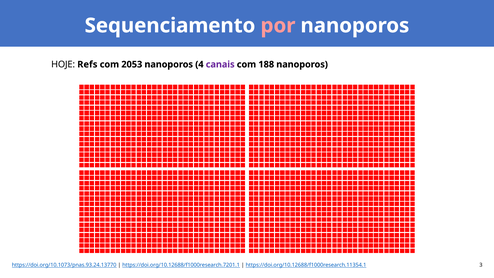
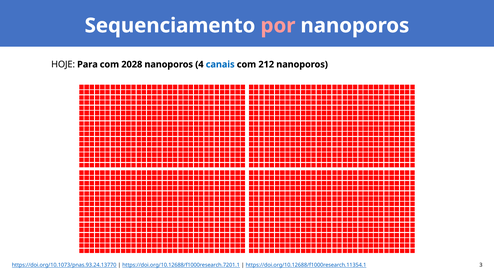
Refs: Refs -> Para
2053: 2053 -> 2028
canais colour: purple -> blue
188: 188 -> 212
